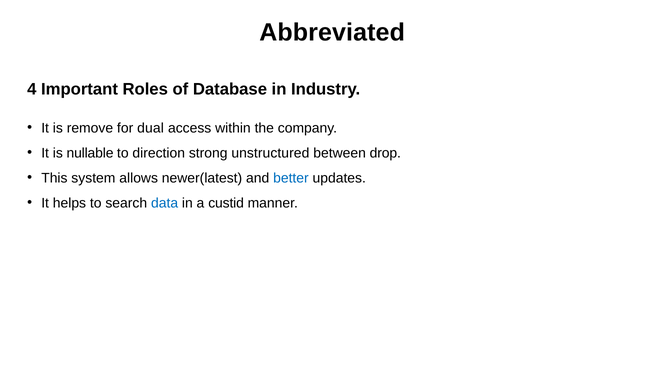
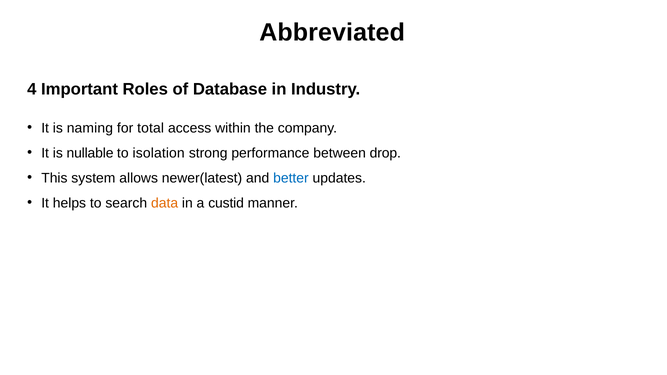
remove: remove -> naming
dual: dual -> total
direction: direction -> isolation
unstructured: unstructured -> performance
data colour: blue -> orange
